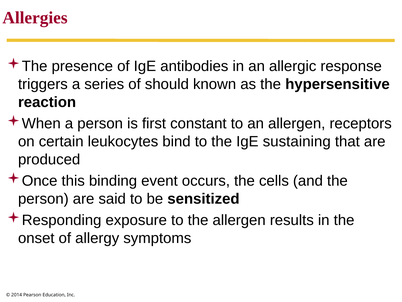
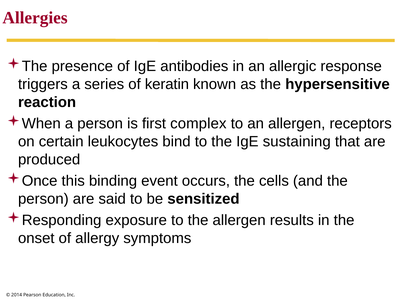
should: should -> keratin
constant: constant -> complex
